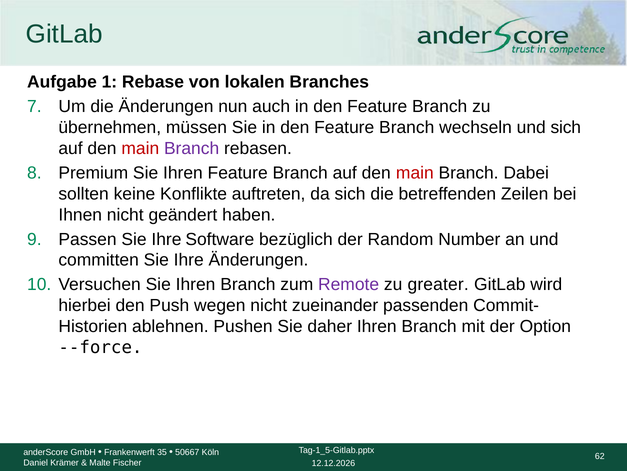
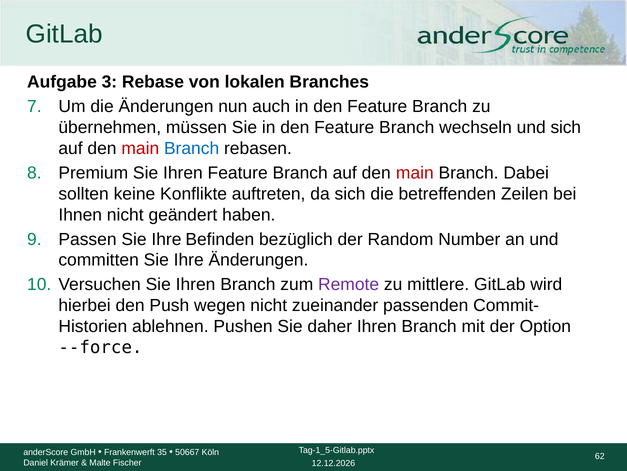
1: 1 -> 3
Branch at (192, 148) colour: purple -> blue
Software: Software -> Befinden
greater: greater -> mittlere
